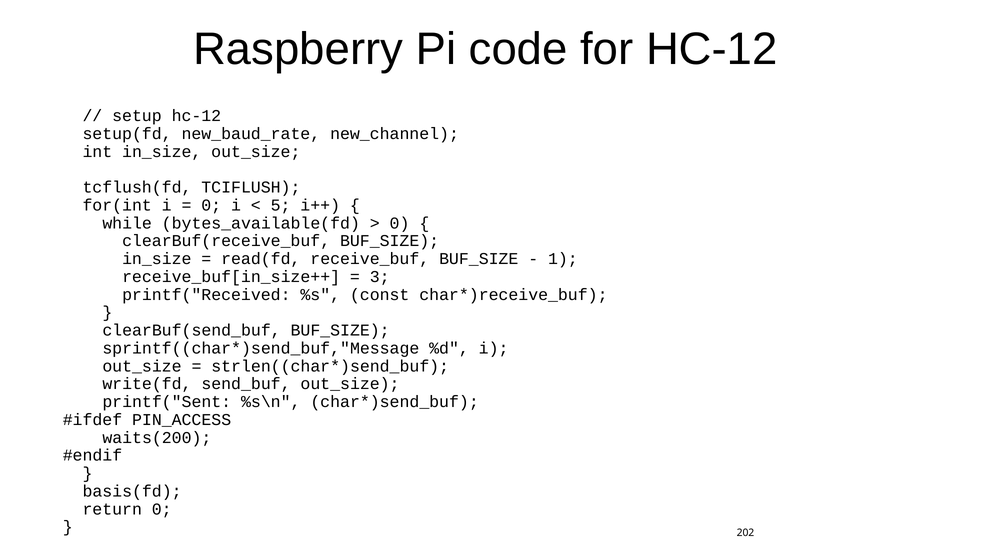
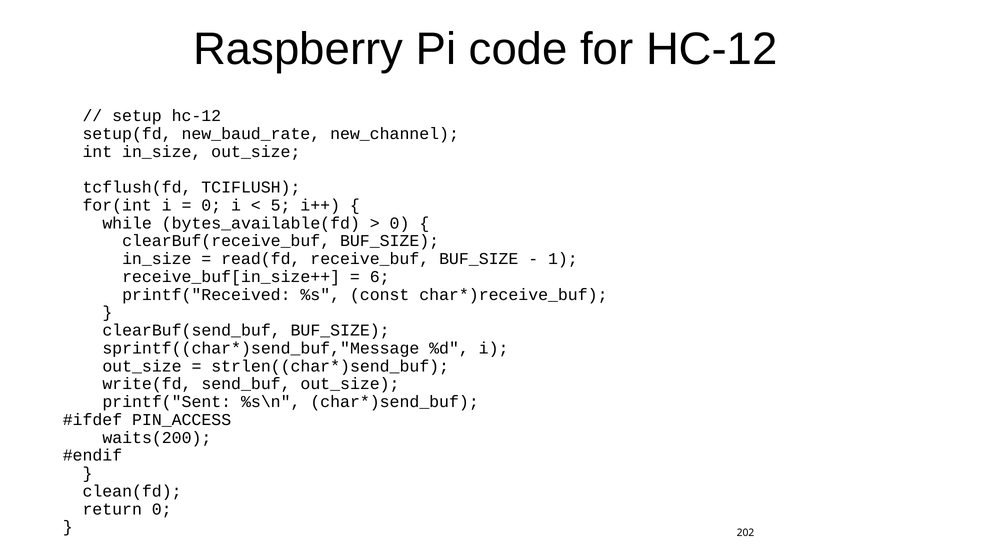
3: 3 -> 6
basis(fd: basis(fd -> clean(fd
